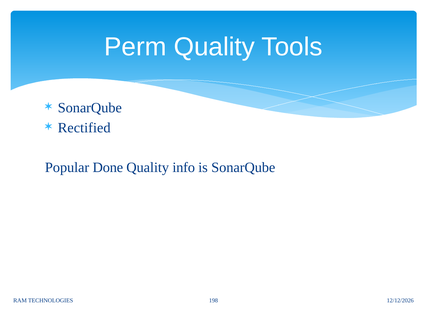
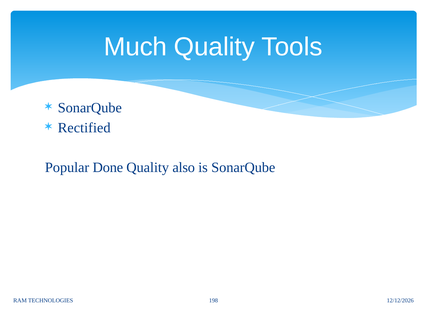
Perm: Perm -> Much
info: info -> also
